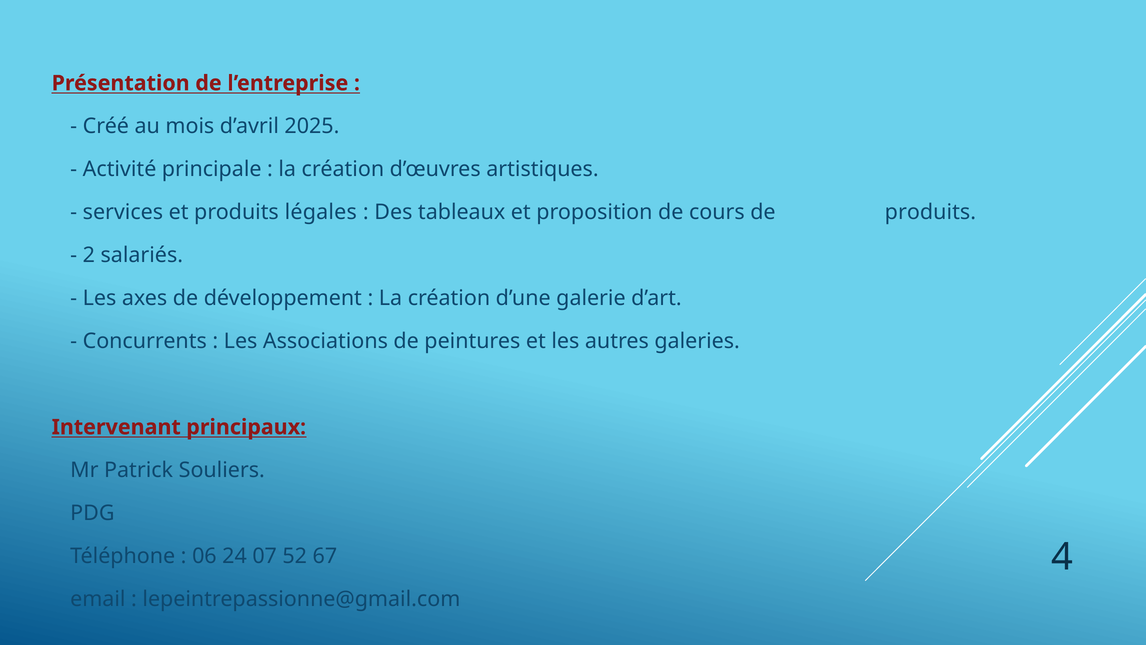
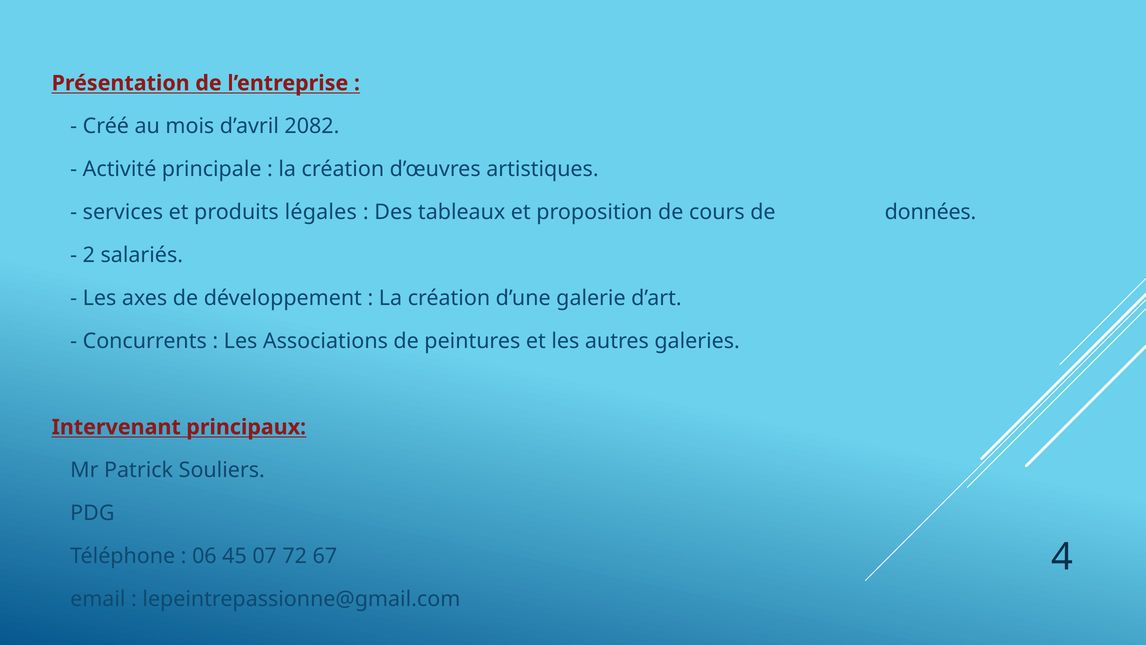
2025: 2025 -> 2082
de produits: produits -> données
24: 24 -> 45
52: 52 -> 72
